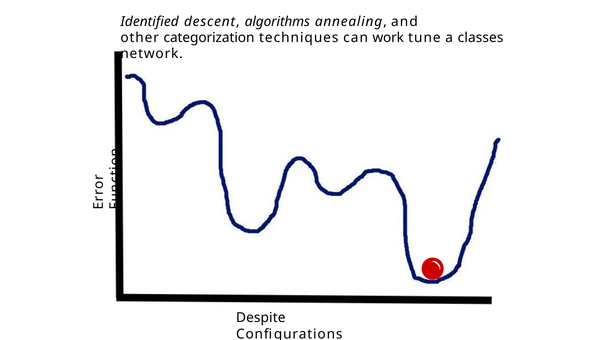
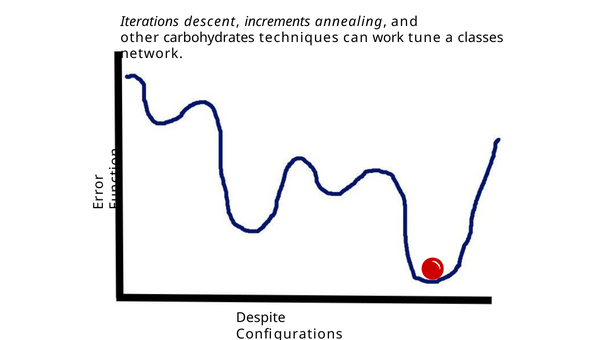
Identified: Identified -> Iterations
algorithms: algorithms -> increments
categorization: categorization -> carbohydrates
